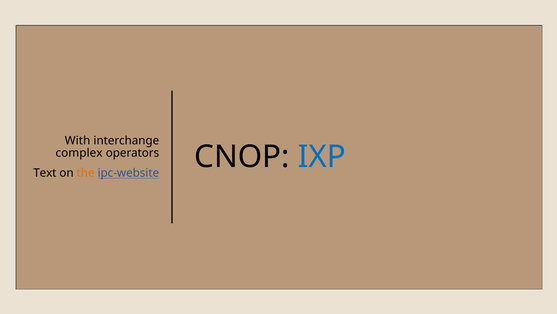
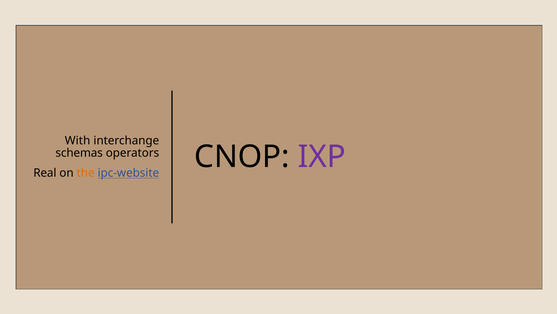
complex: complex -> schemas
Text: Text -> Real
IXP colour: blue -> purple
